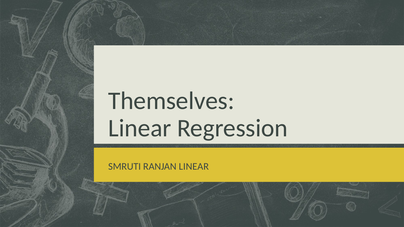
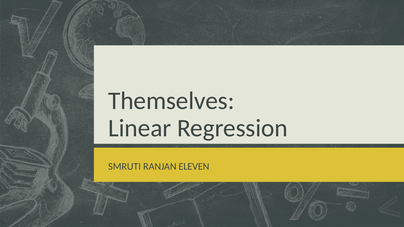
RANJAN LINEAR: LINEAR -> ELEVEN
